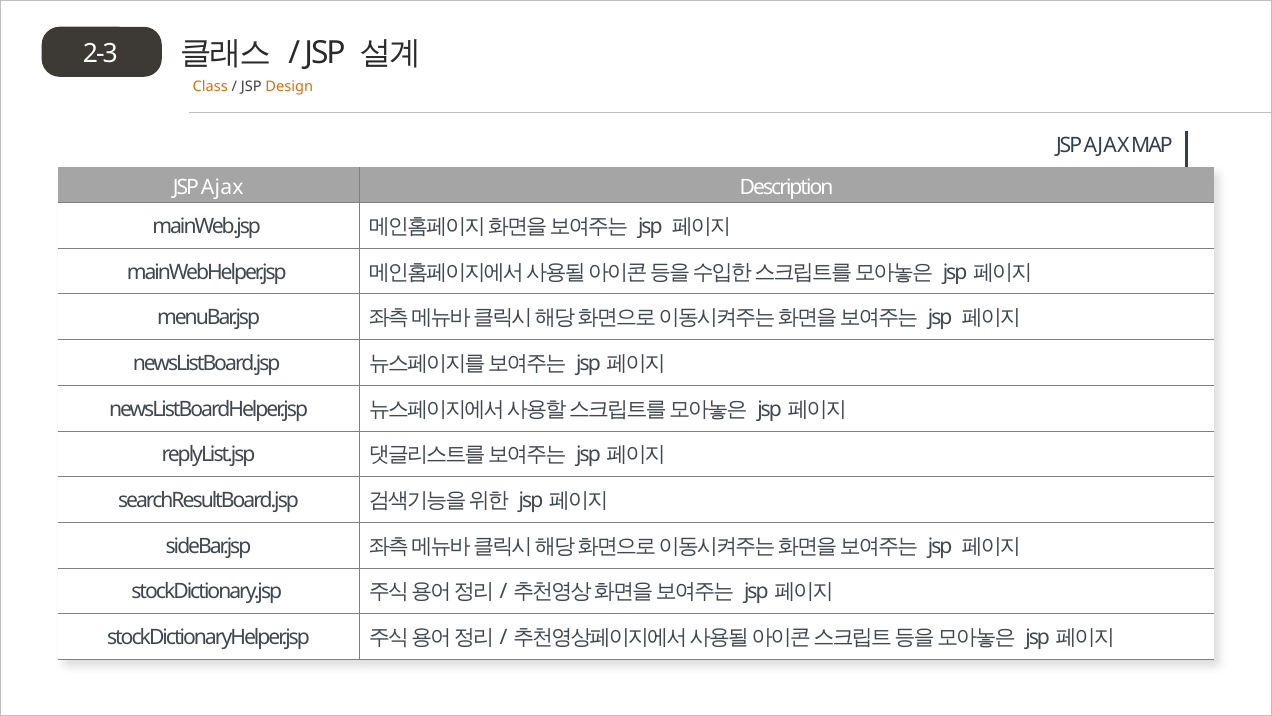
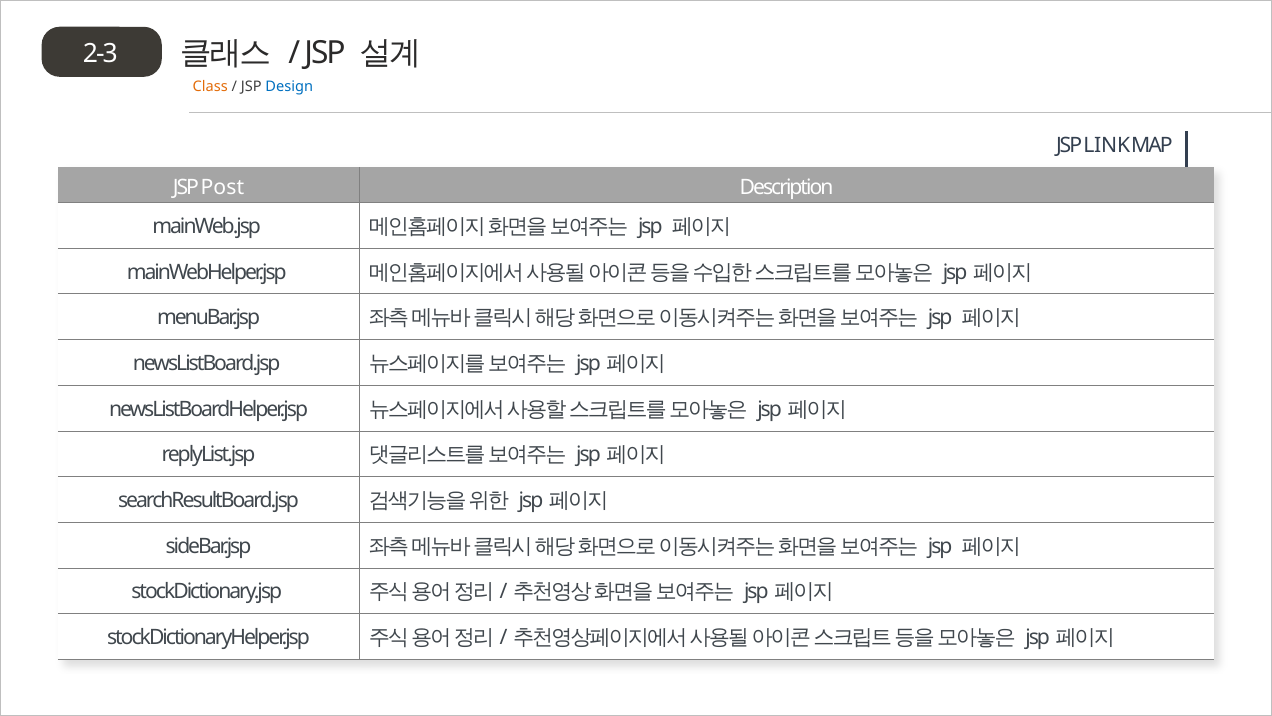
Design colour: orange -> blue
AJAX at (1107, 146): AJAX -> LINK
Ajax at (222, 187): Ajax -> Post
